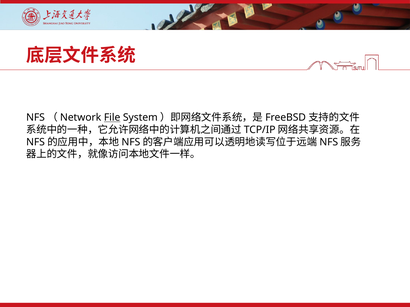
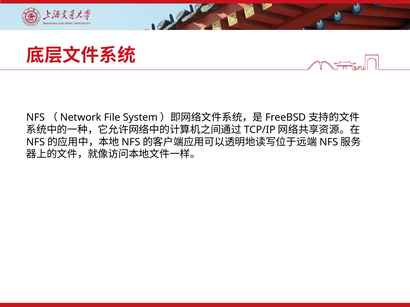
File underline: present -> none
